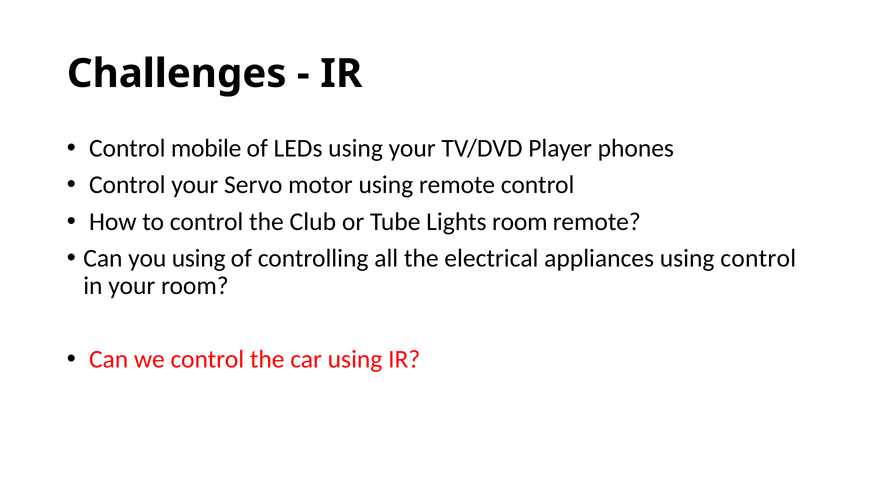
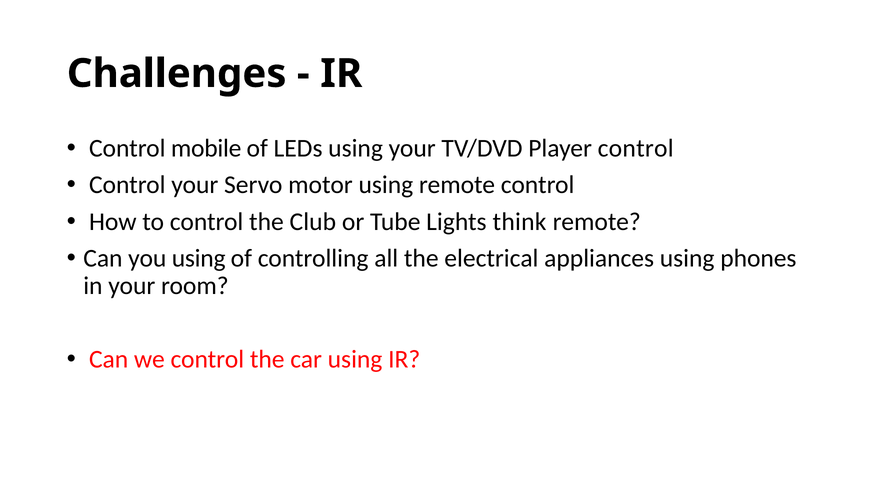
Player phones: phones -> control
Lights room: room -> think
using control: control -> phones
